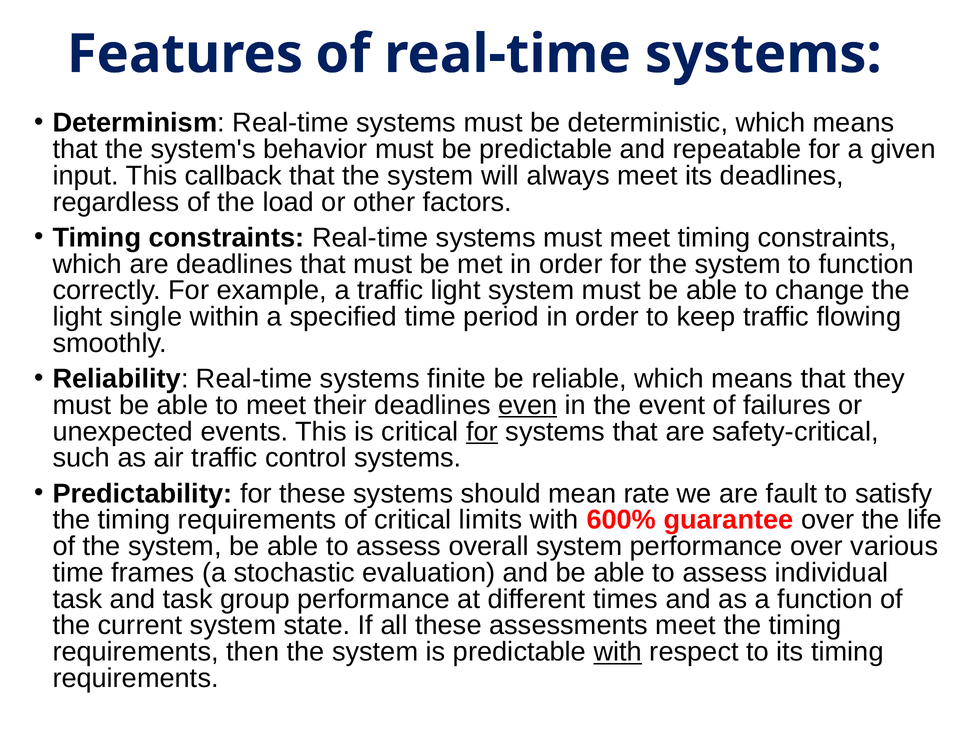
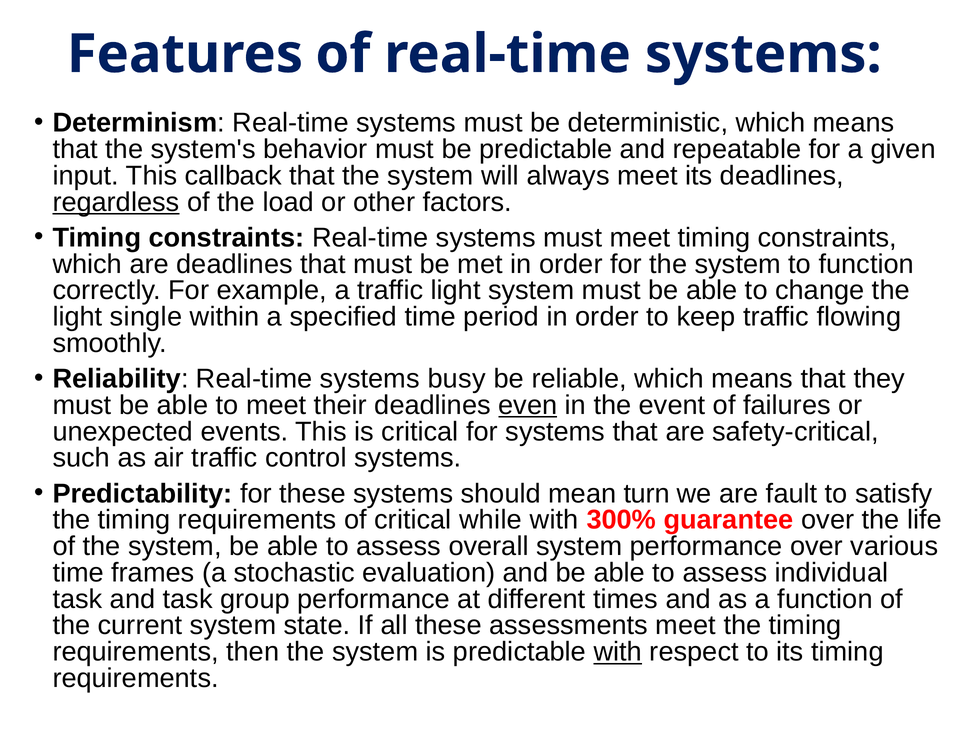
regardless underline: none -> present
finite: finite -> busy
for at (482, 432) underline: present -> none
rate: rate -> turn
limits: limits -> while
600%: 600% -> 300%
